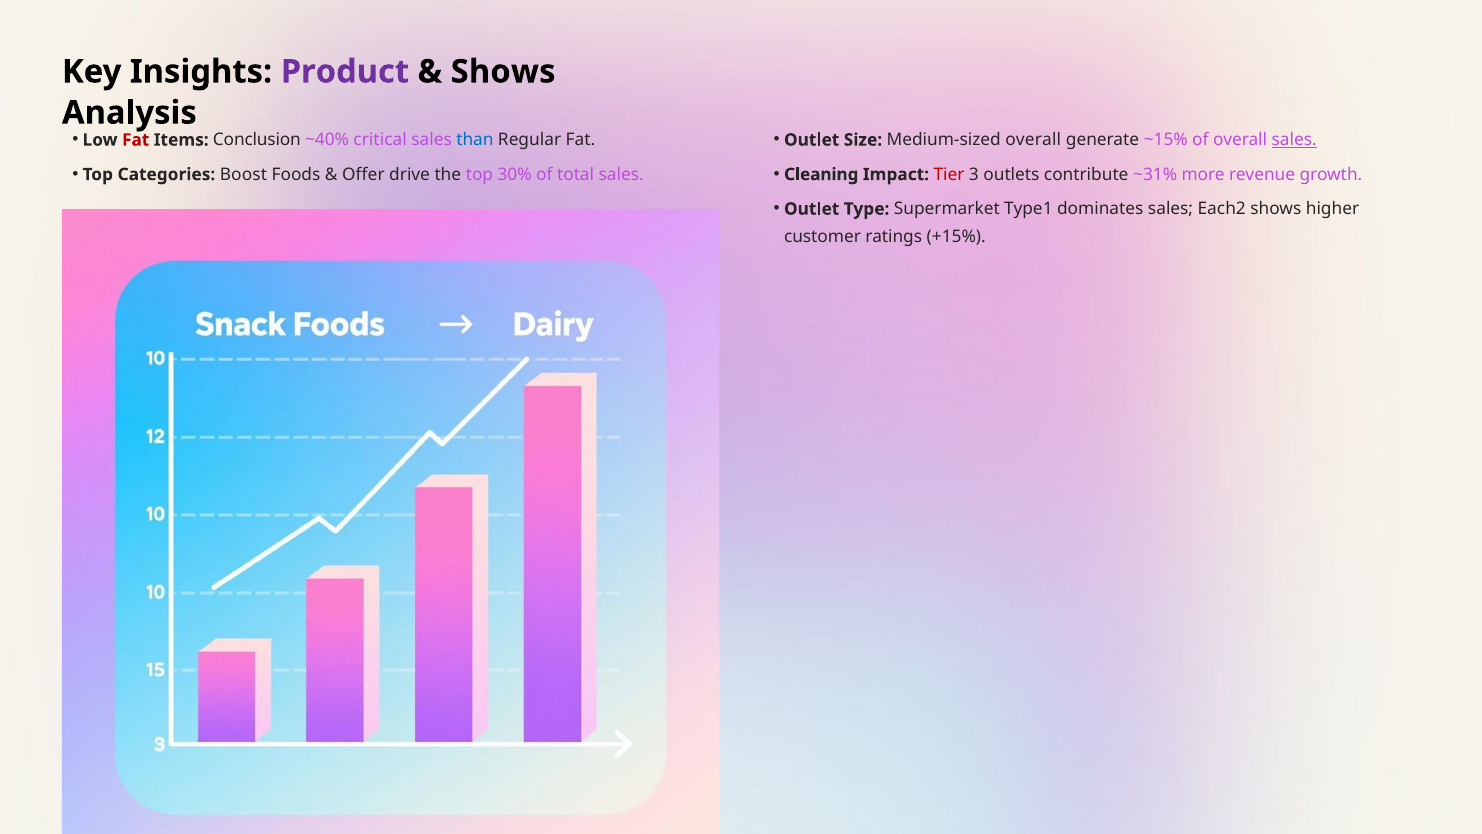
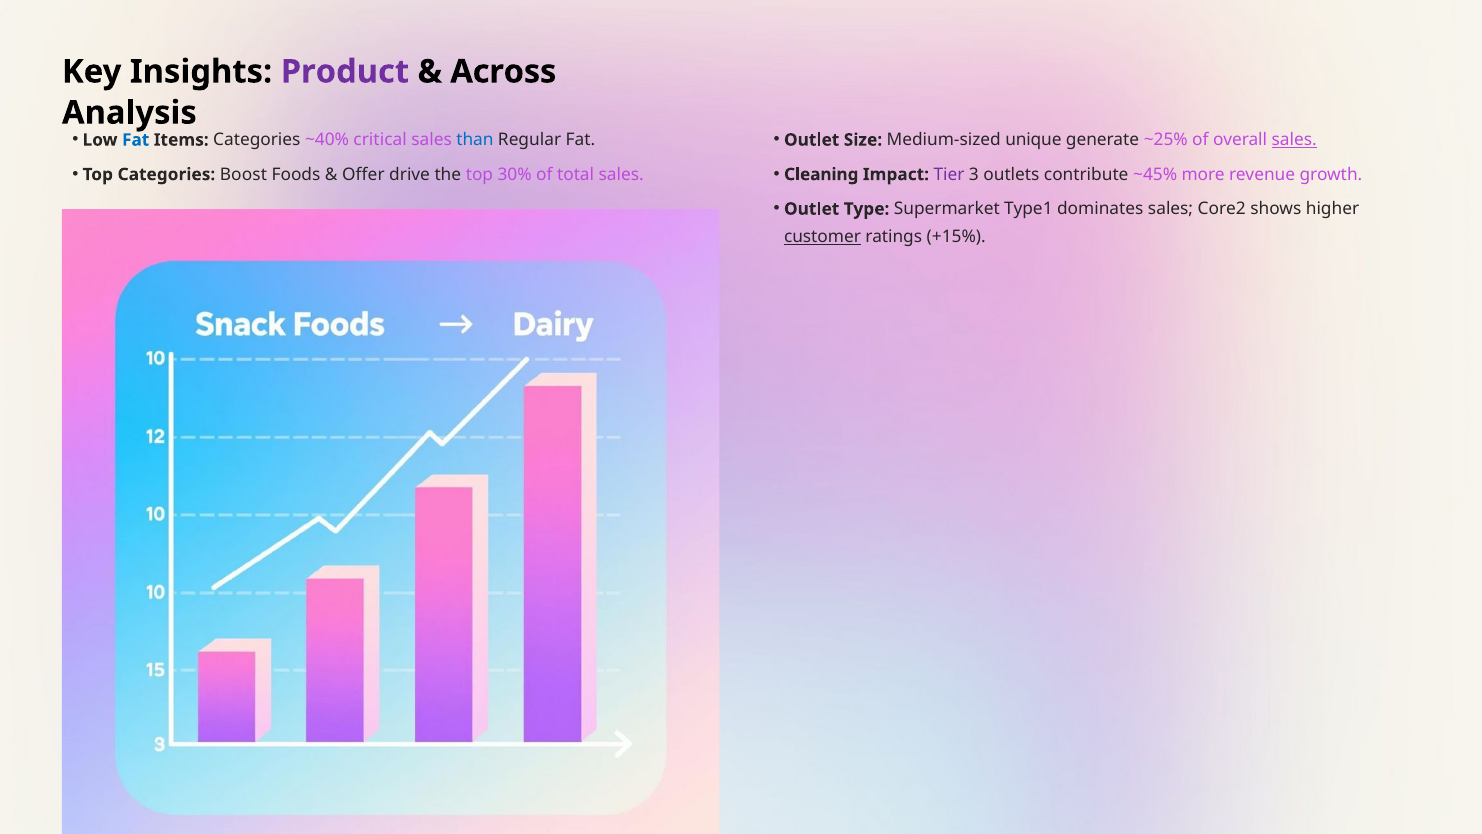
Shows at (503, 72): Shows -> Across
Fat at (136, 140) colour: red -> blue
Items Conclusion: Conclusion -> Categories
Medium-sized overall: overall -> unique
~15%: ~15% -> ~25%
Tier colour: red -> purple
~31%: ~31% -> ~45%
Each2: Each2 -> Core2
customer underline: none -> present
